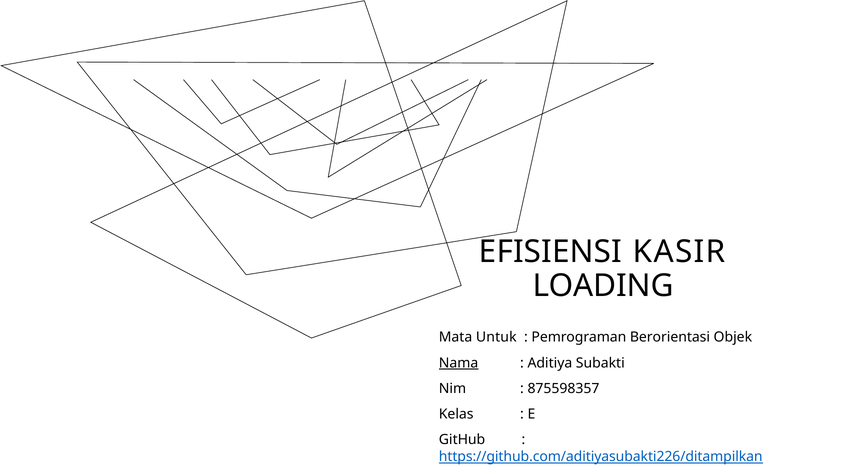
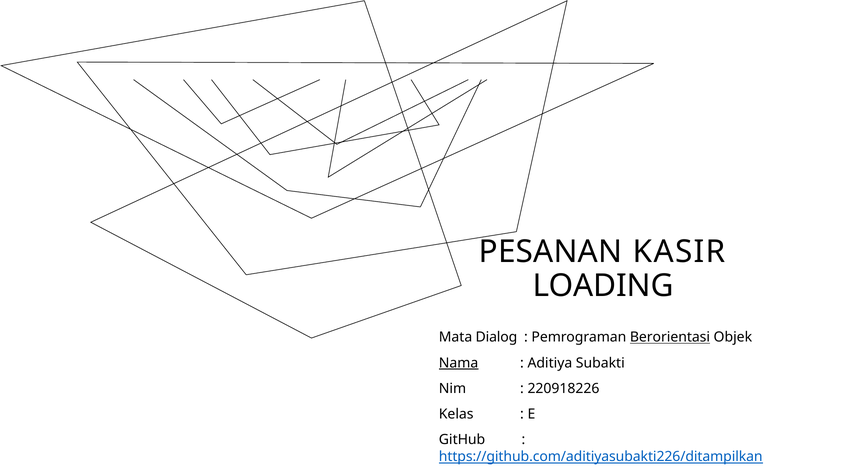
EFISIENSI: EFISIENSI -> PESANAN
Untuk: Untuk -> Dialog
Berorientasi underline: none -> present
875598357: 875598357 -> 220918226
